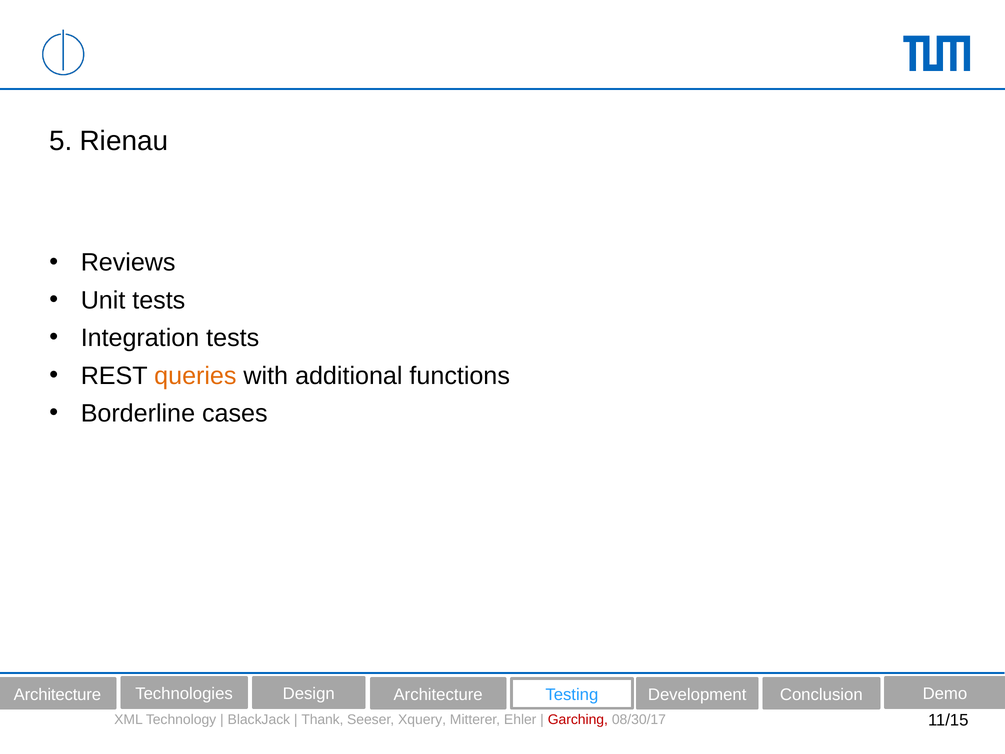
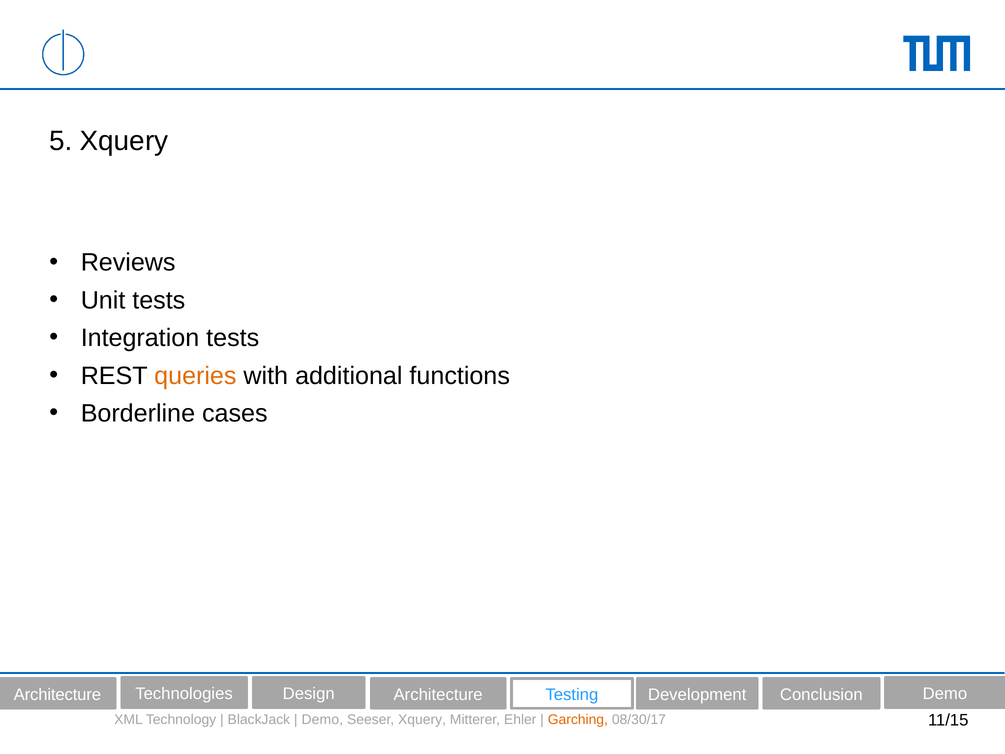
5 Rienau: Rienau -> Xquery
Thank at (322, 720): Thank -> Demo
Garching colour: red -> orange
